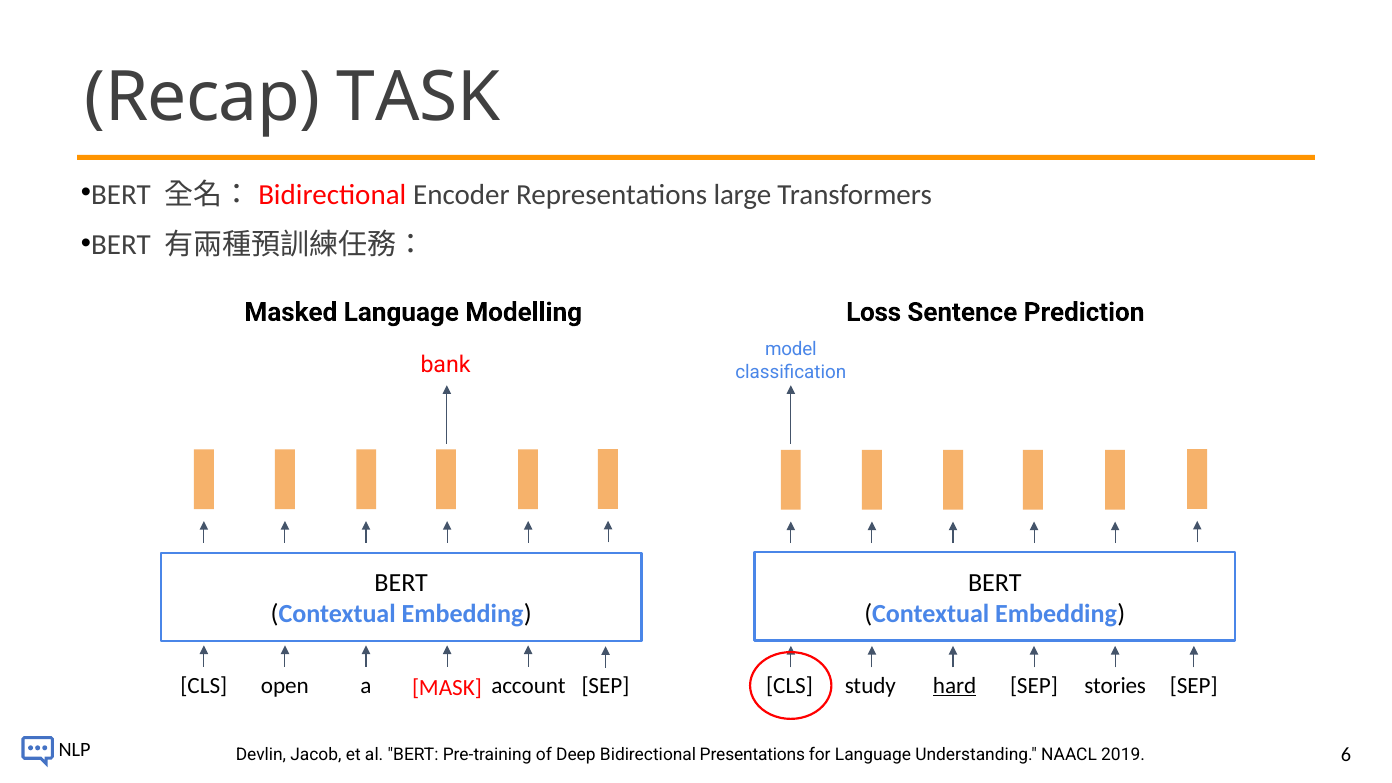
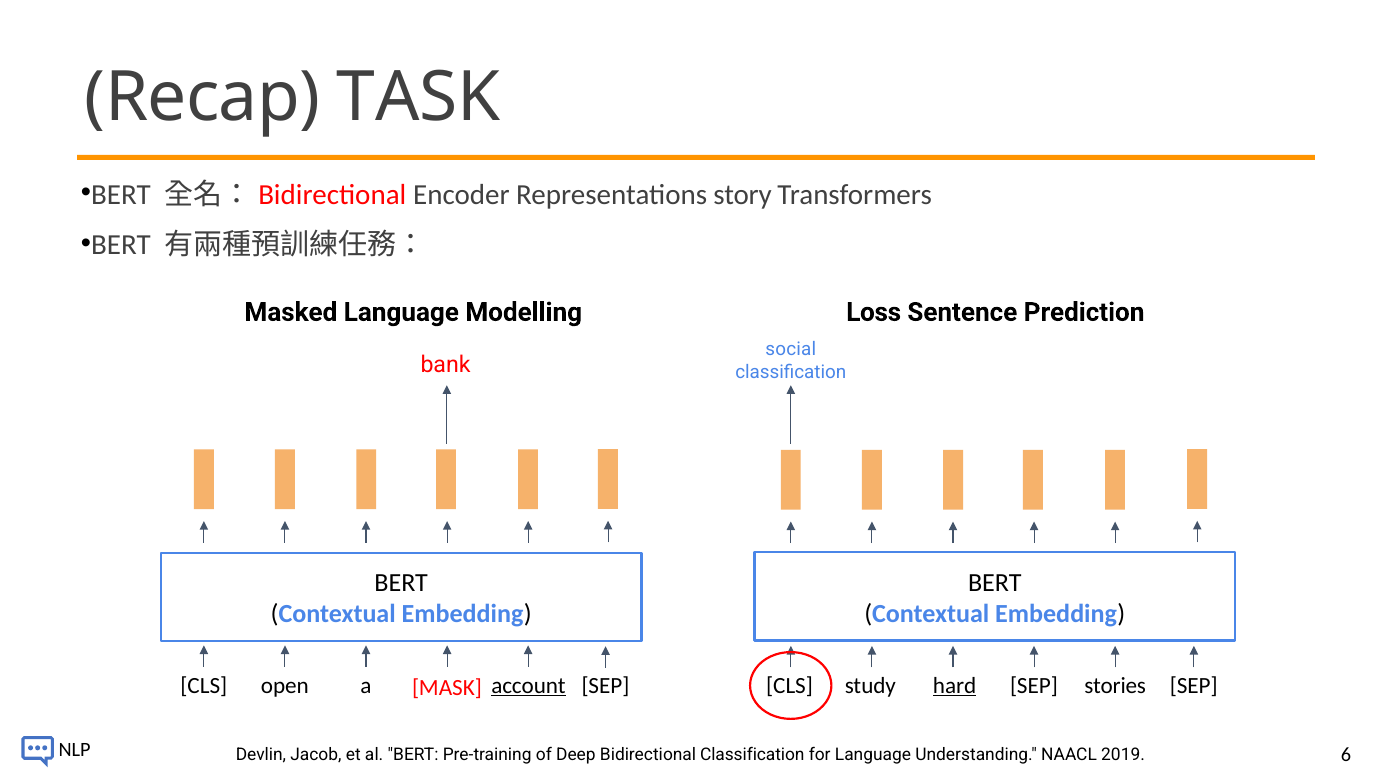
large: large -> story
model: model -> social
account underline: none -> present
Bidirectional Presentations: Presentations -> Classification
